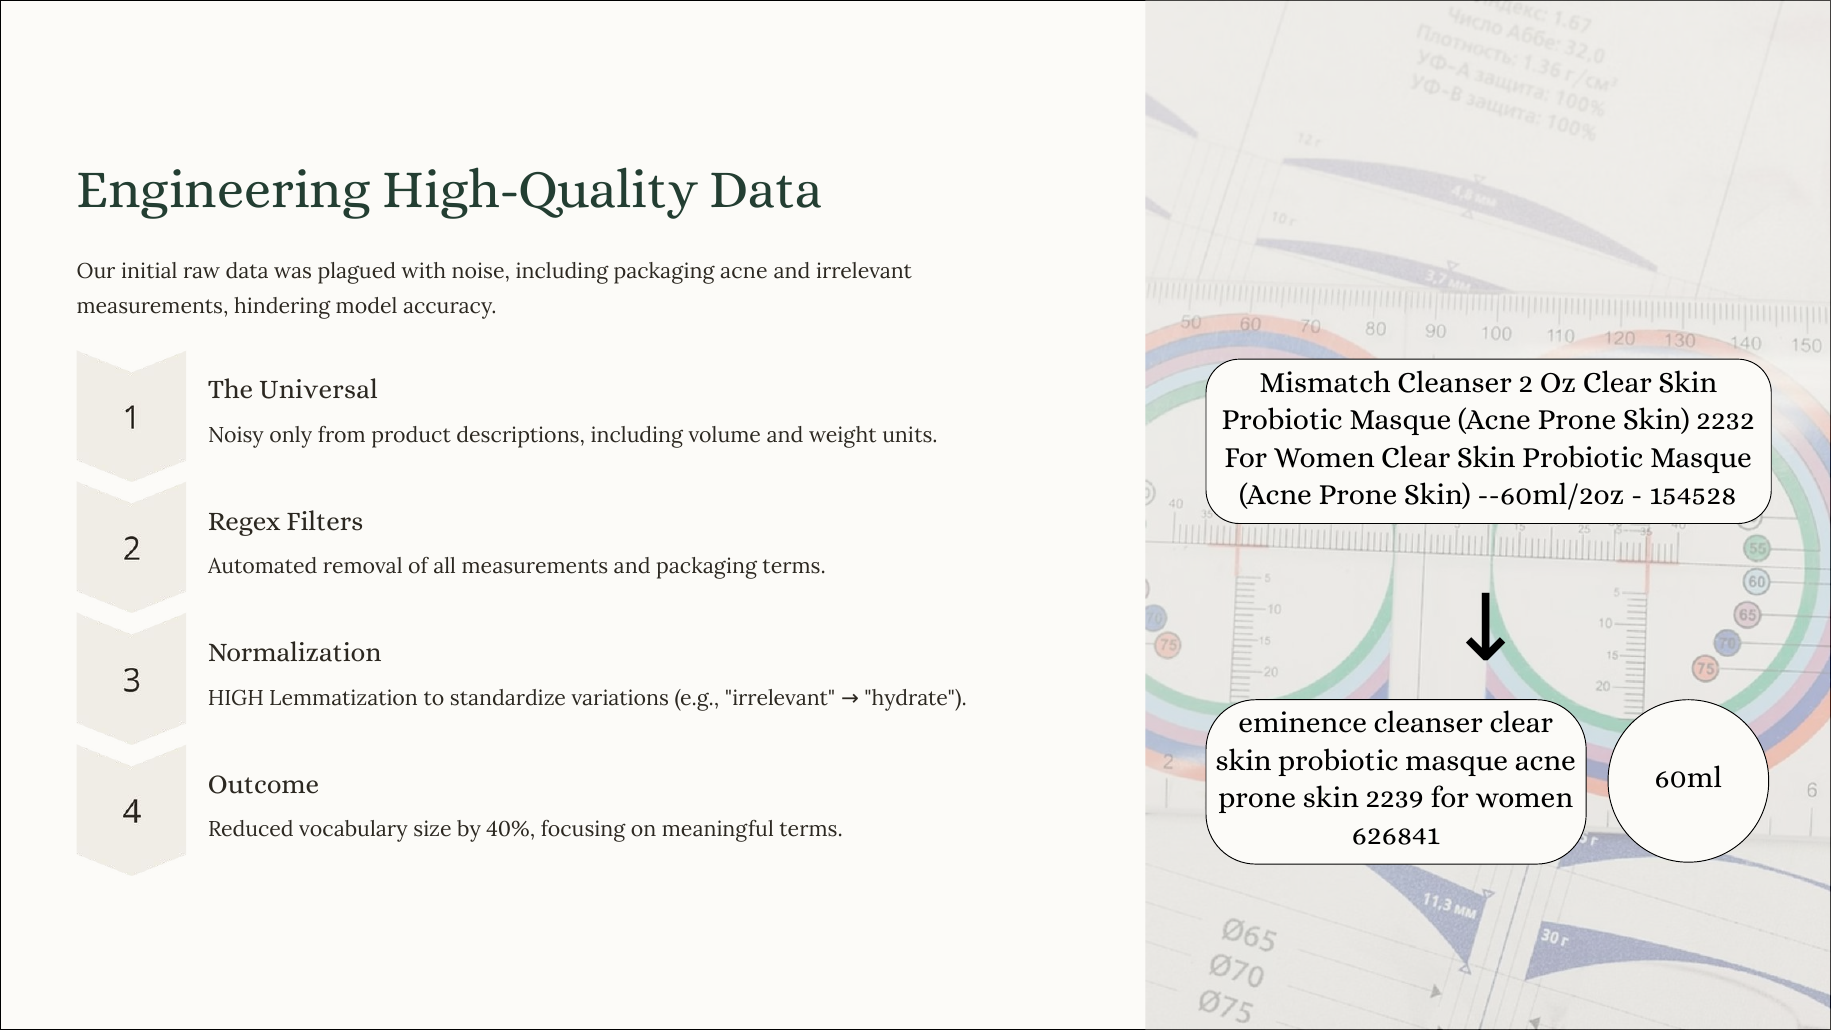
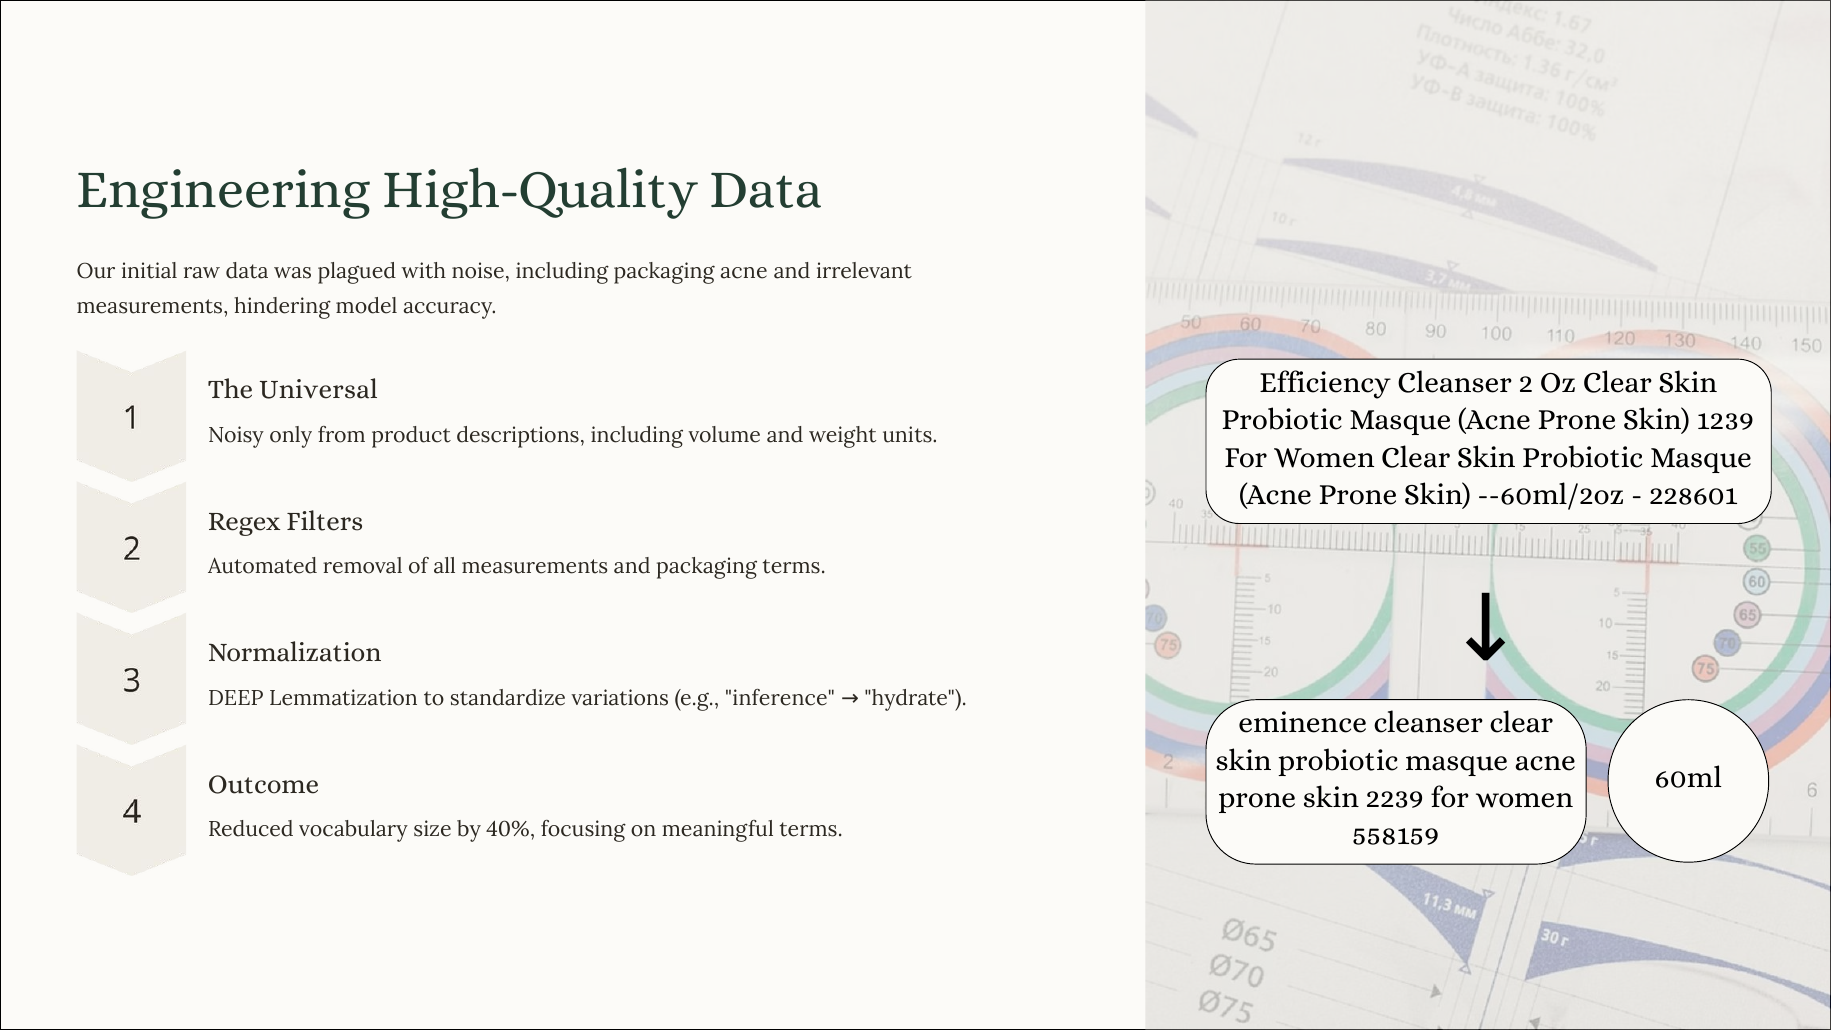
Mismatch: Mismatch -> Efficiency
2232: 2232 -> 1239
154528: 154528 -> 228601
HIGH: HIGH -> DEEP
e.g irrelevant: irrelevant -> inference
626841: 626841 -> 558159
